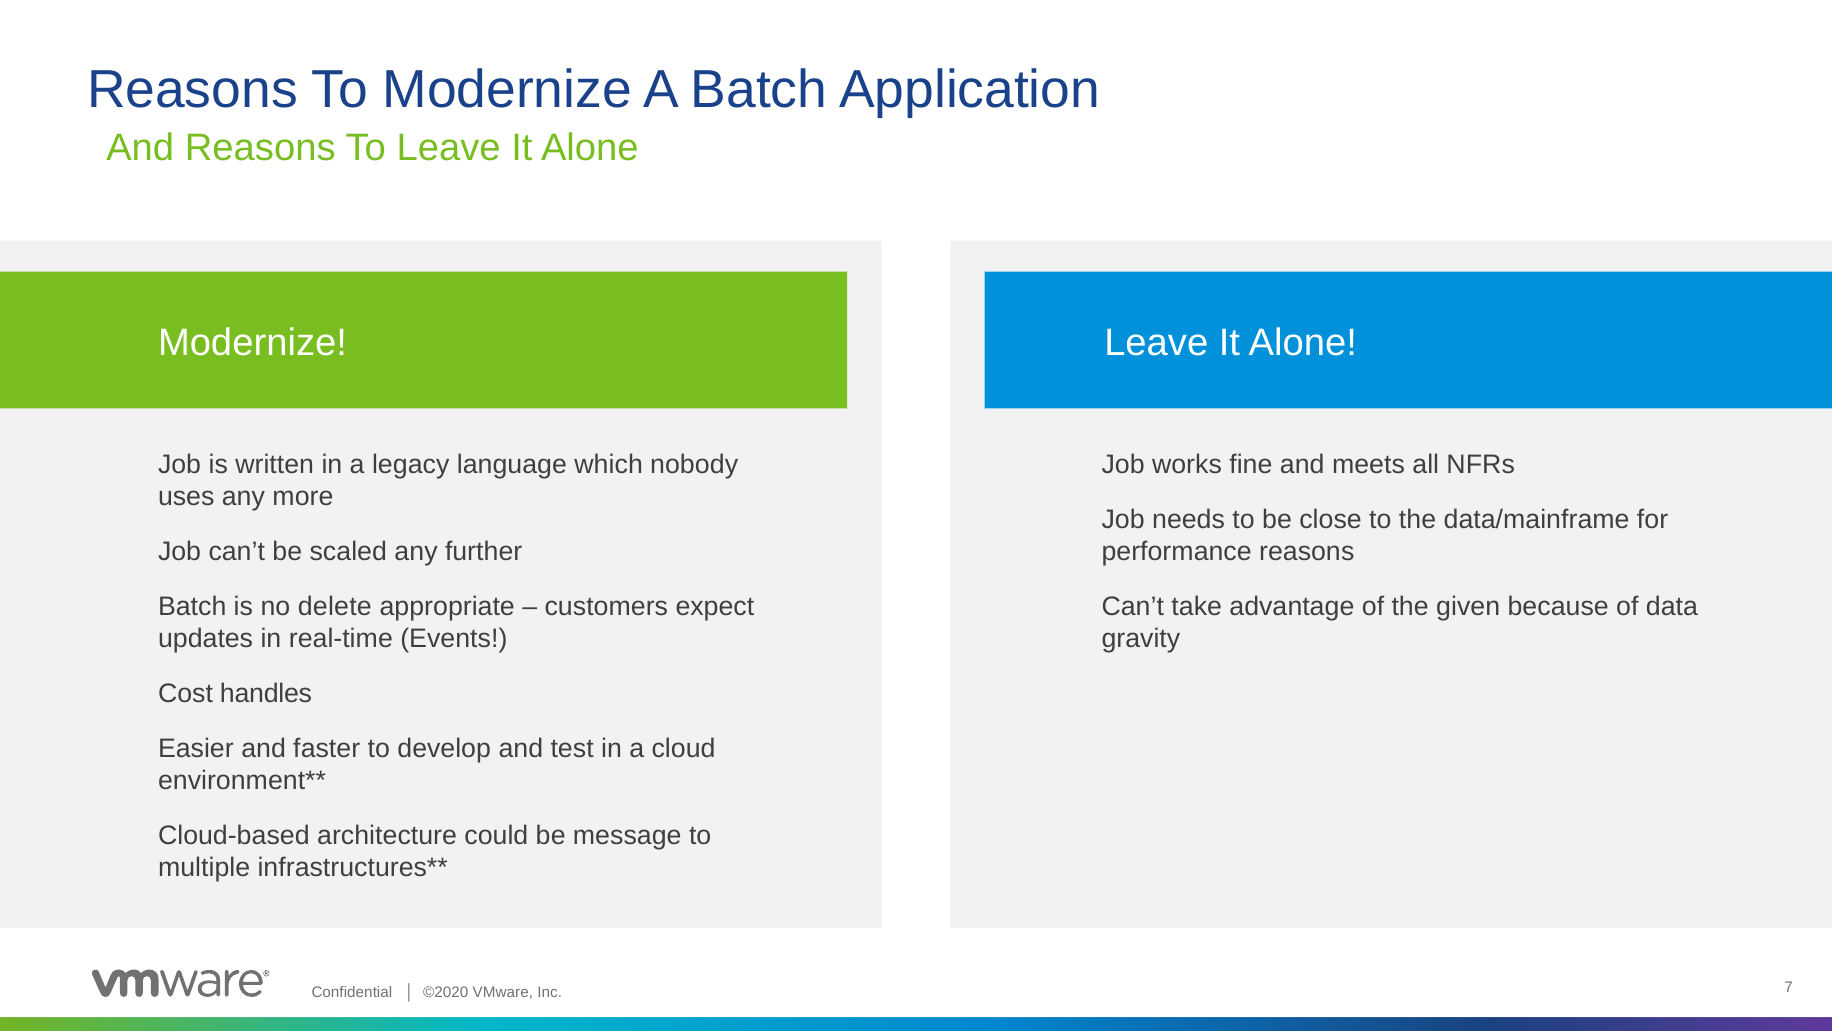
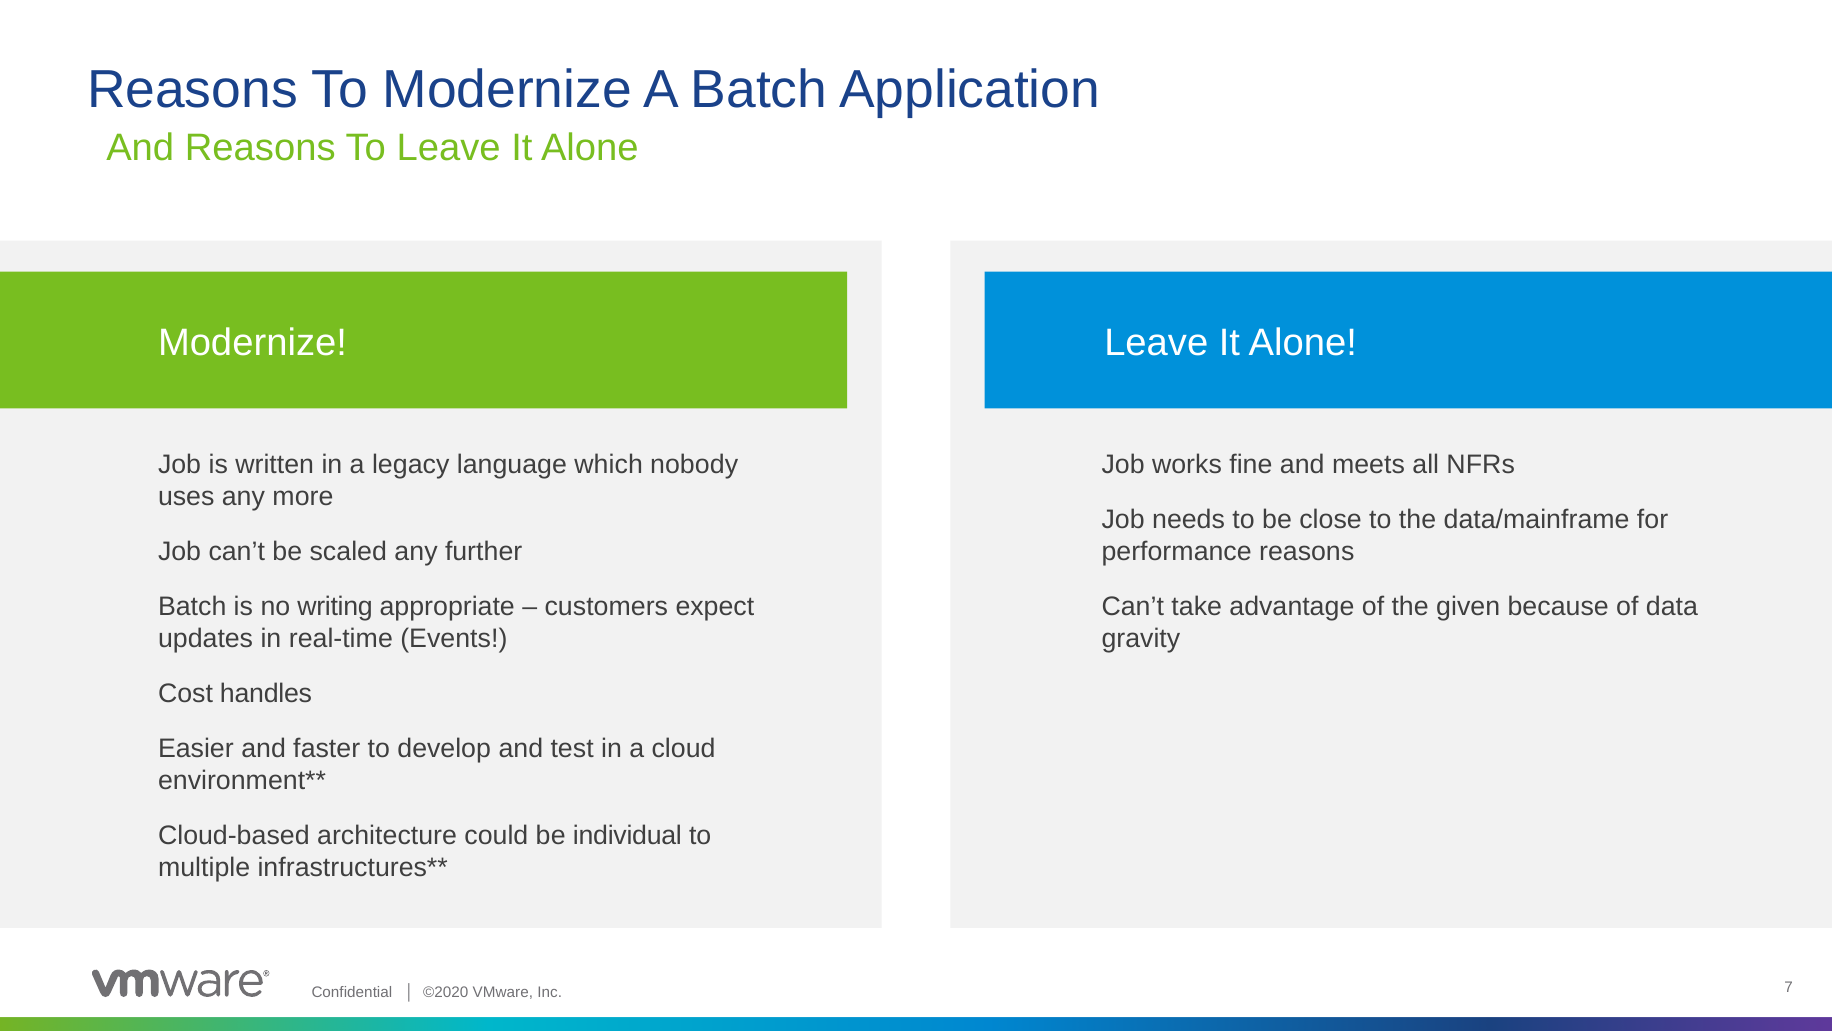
delete: delete -> writing
message: message -> individual
